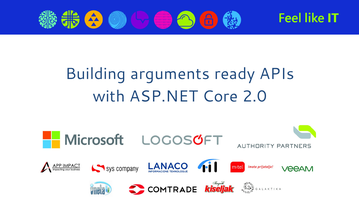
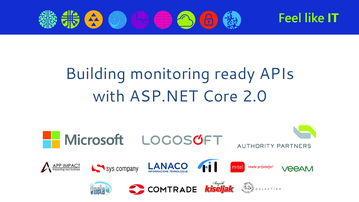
arguments: arguments -> monitoring
